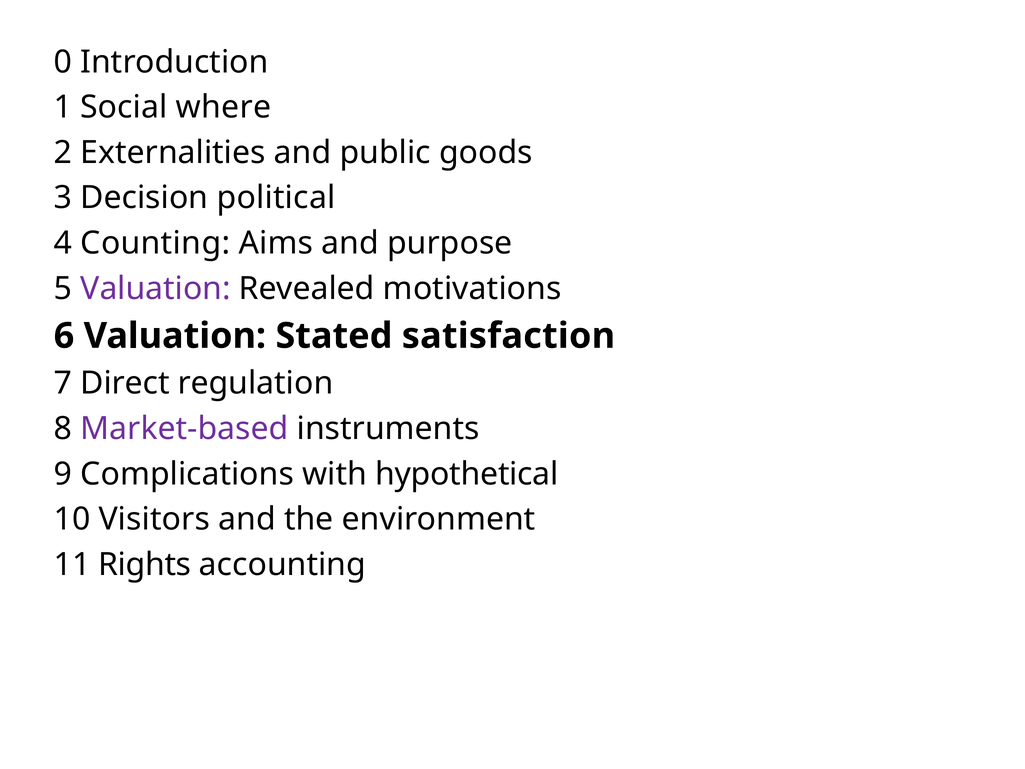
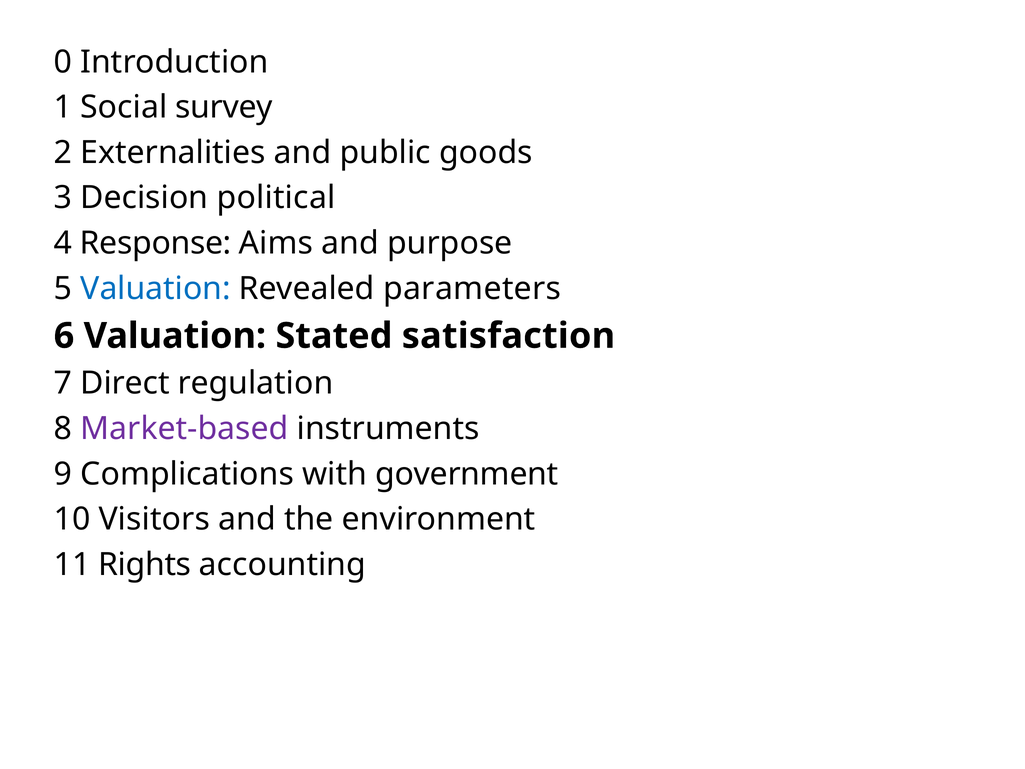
where: where -> survey
Counting: Counting -> Response
Valuation at (156, 288) colour: purple -> blue
motivations: motivations -> parameters
hypothetical: hypothetical -> government
